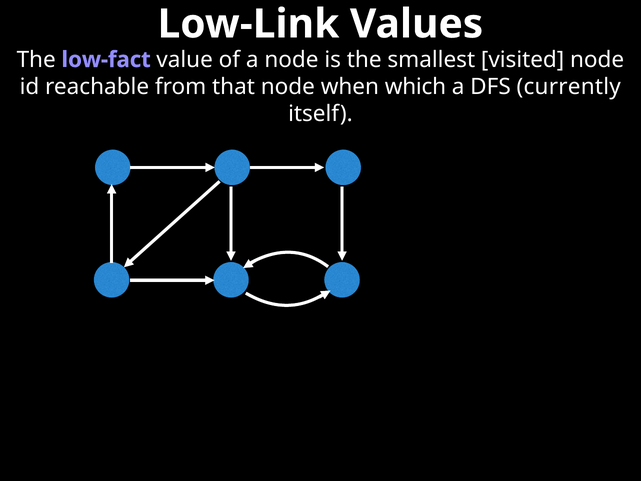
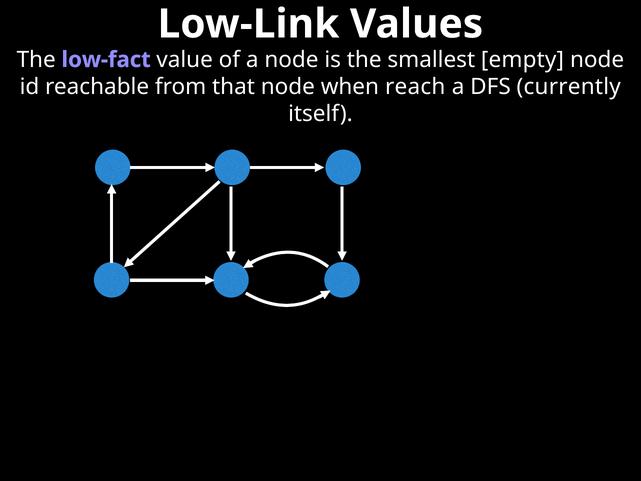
visited: visited -> empty
which: which -> reach
